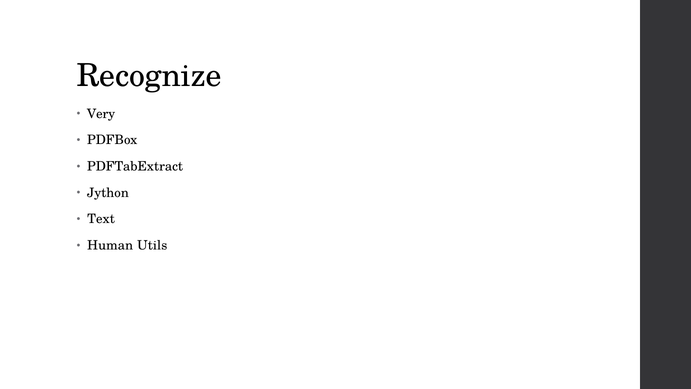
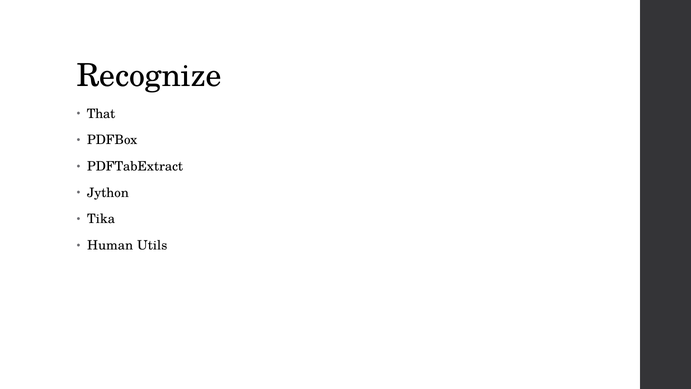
Very: Very -> That
Text: Text -> Tika
